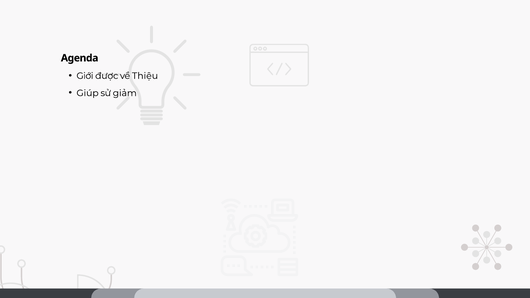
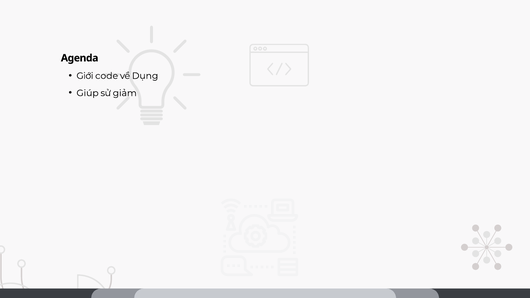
được: được -> code
Thiệu: Thiệu -> Dụng
